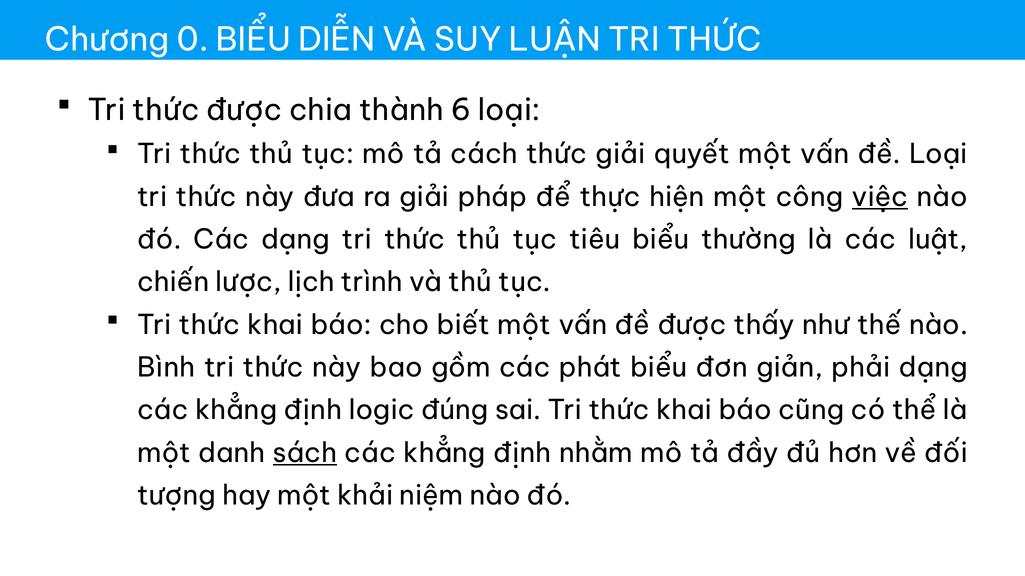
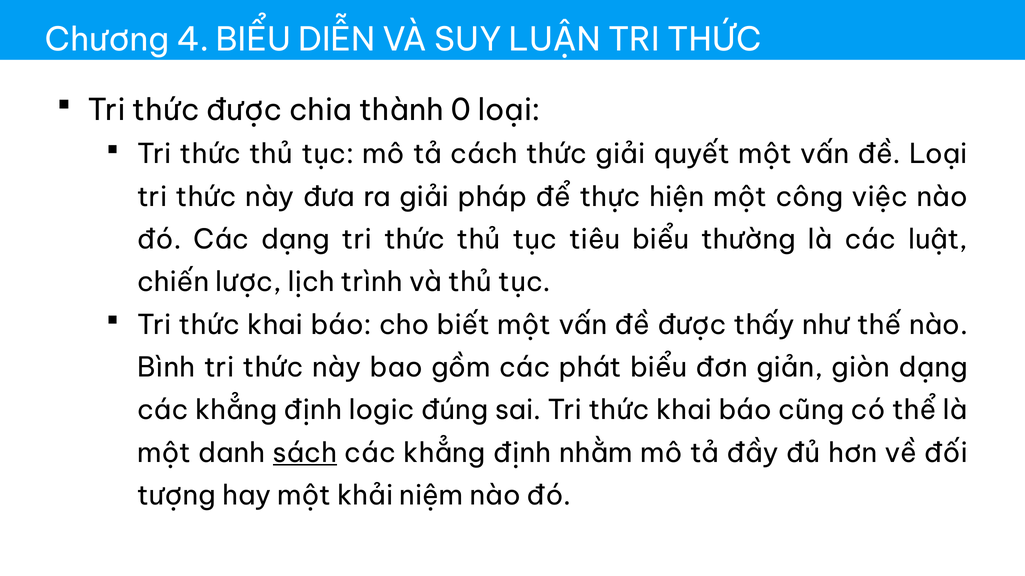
0: 0 -> 4
6: 6 -> 0
việc underline: present -> none
phải: phải -> giòn
